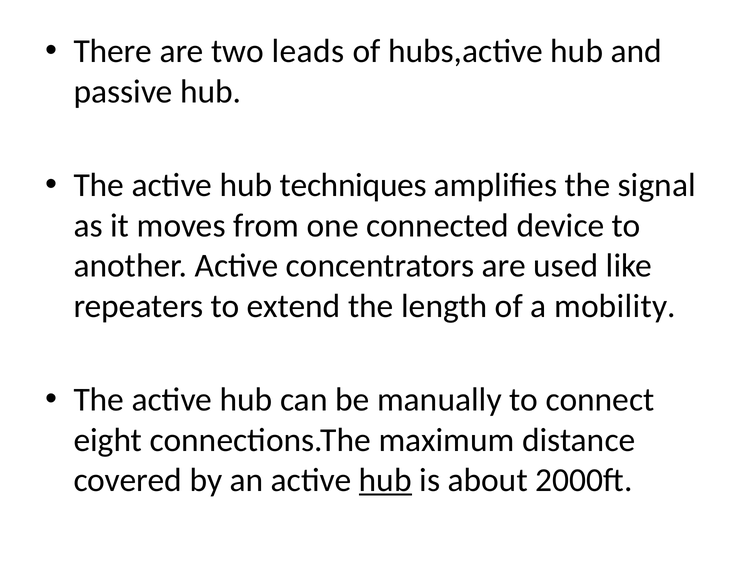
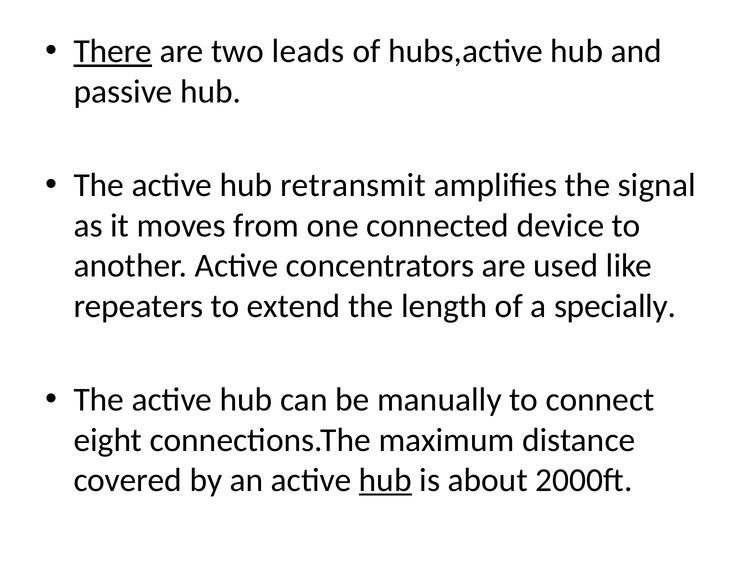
There underline: none -> present
techniques: techniques -> retransmit
mobility: mobility -> specially
